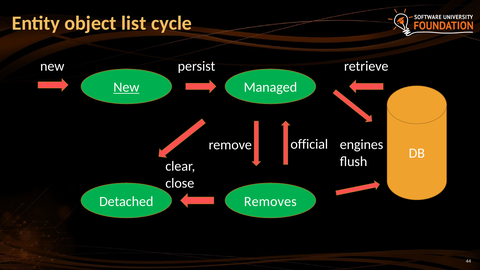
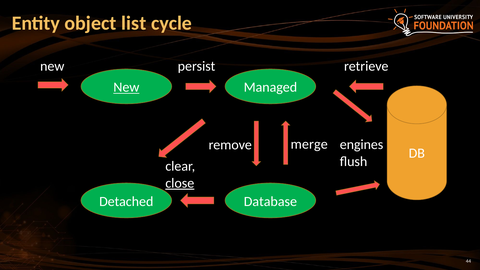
official: official -> merge
close underline: none -> present
Removes: Removes -> Database
